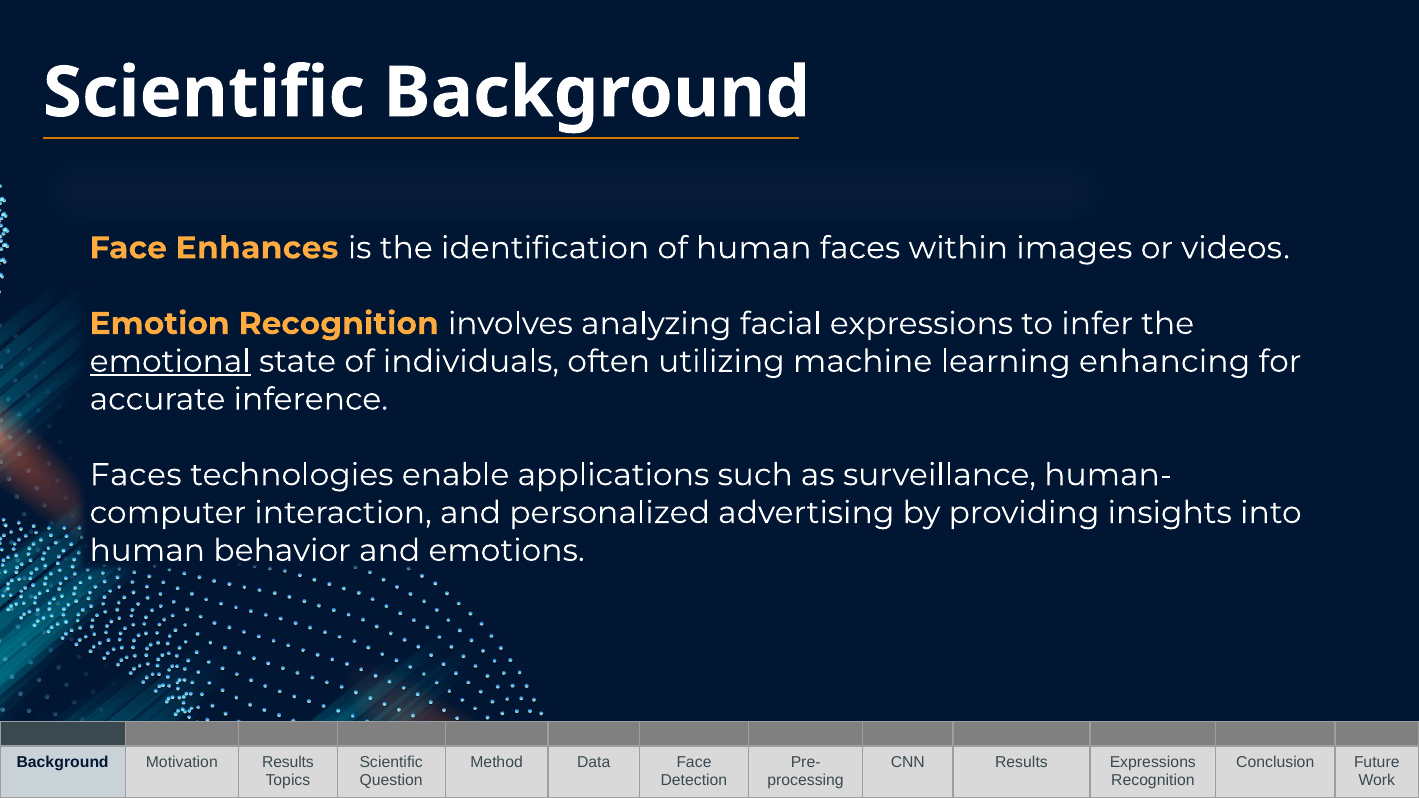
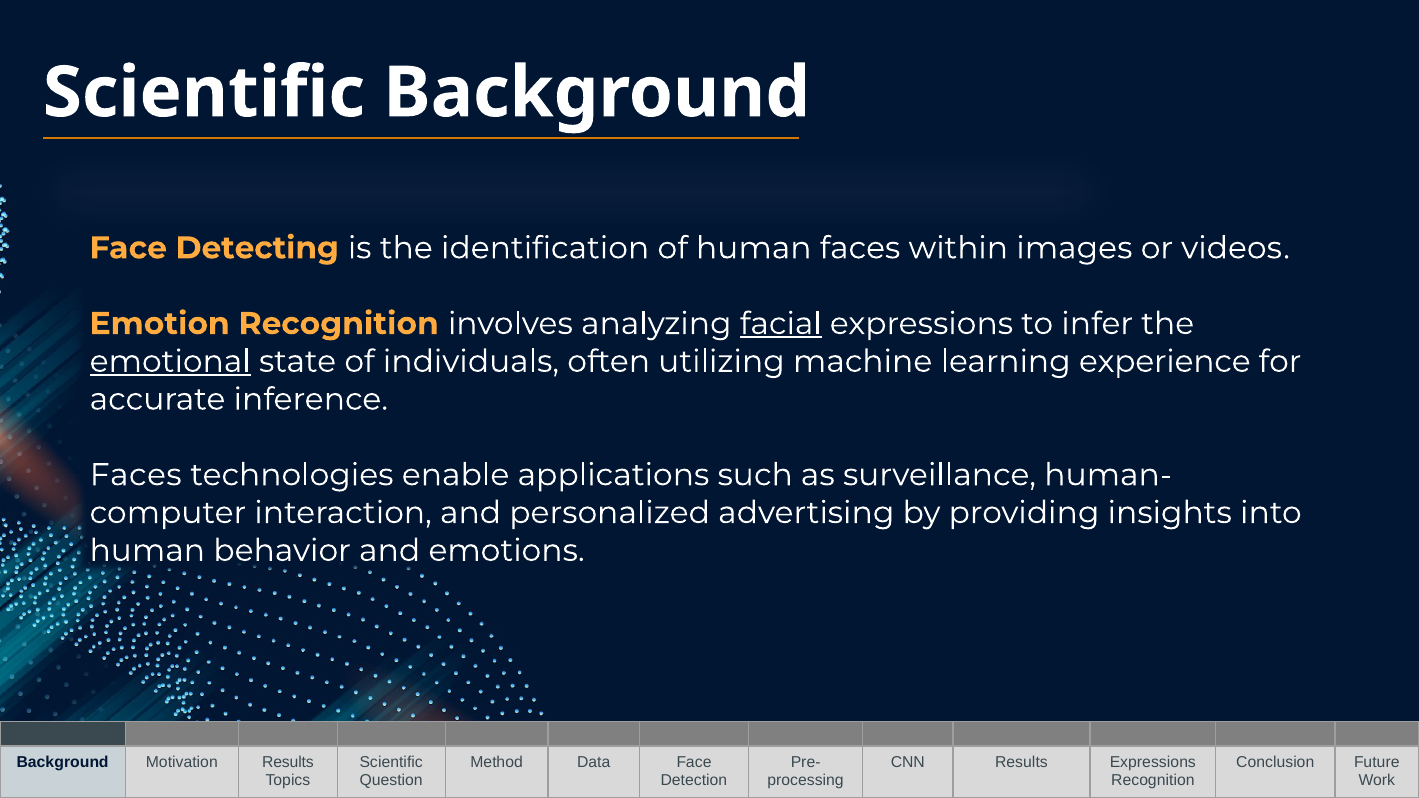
Enhances: Enhances -> Detecting
facial underline: none -> present
enhancing: enhancing -> experience
